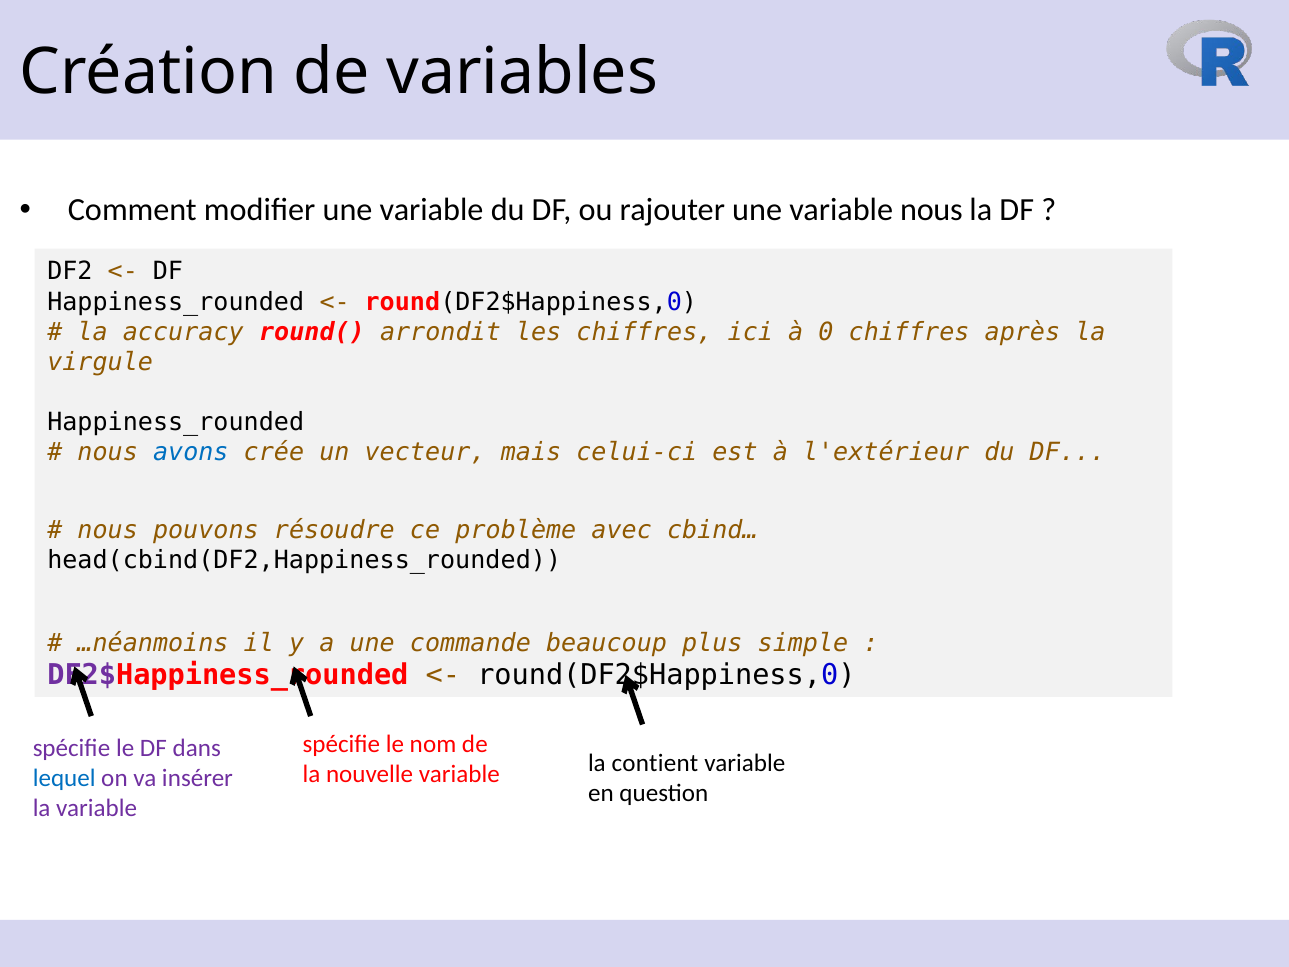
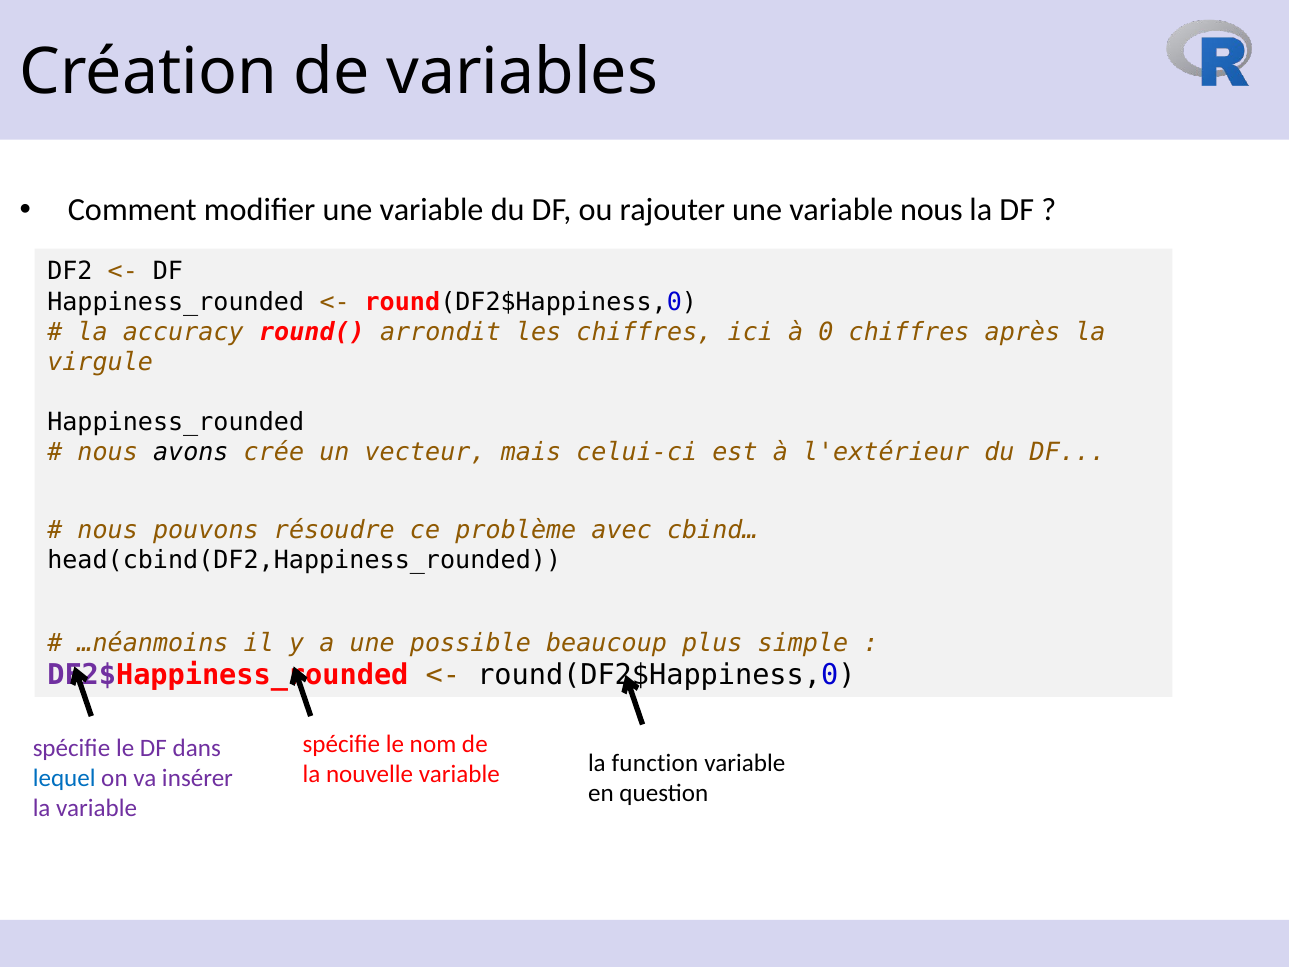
avons colour: blue -> black
commande: commande -> possible
contient: contient -> function
